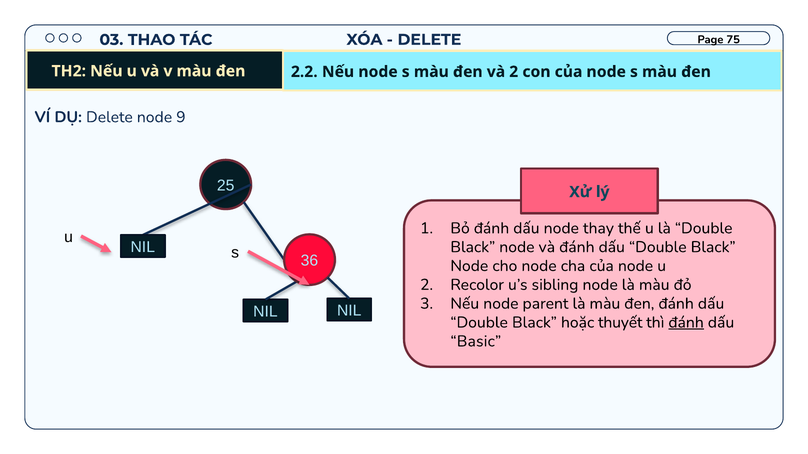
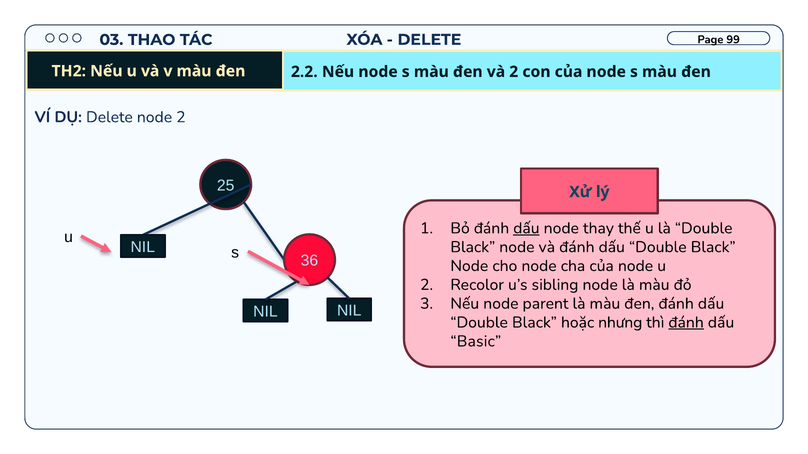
75: 75 -> 99
node 9: 9 -> 2
dấu at (526, 228) underline: none -> present
thuyết: thuyết -> nhưng
